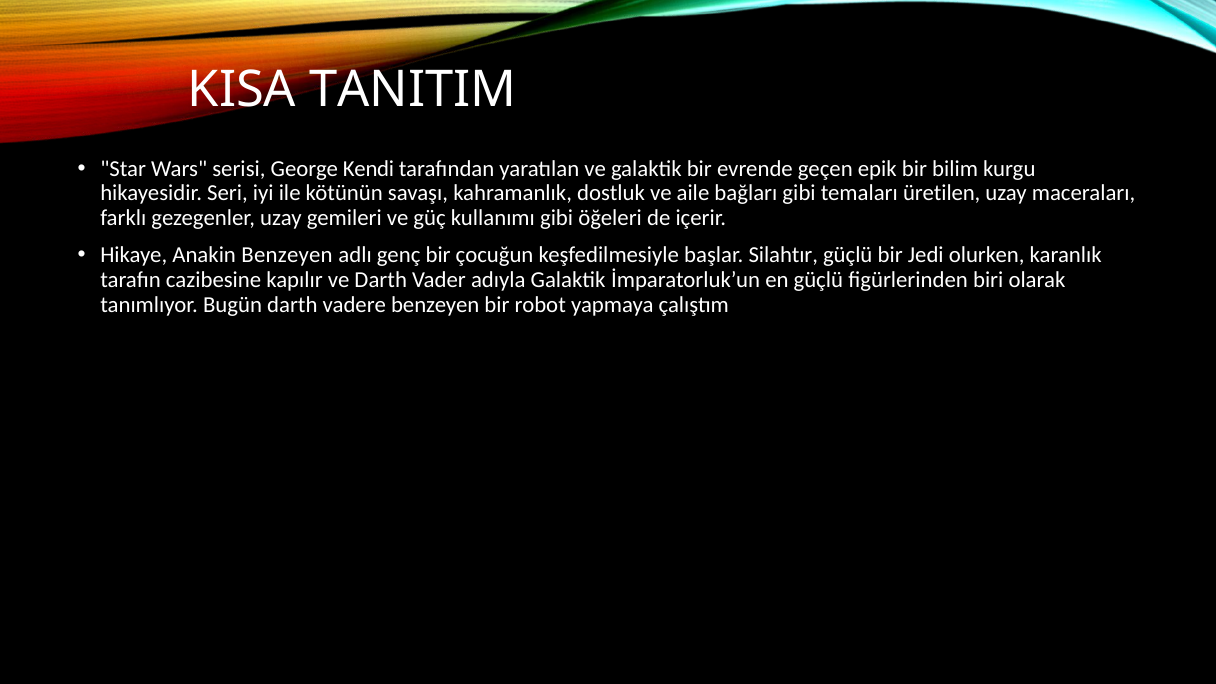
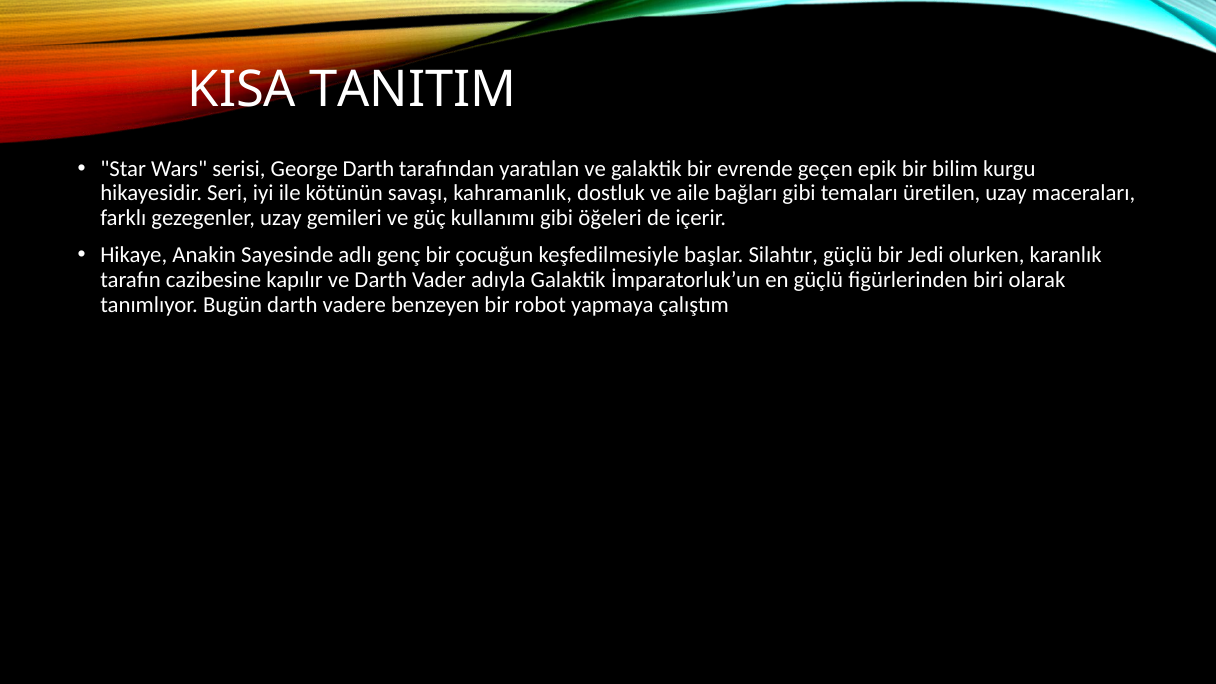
George Kendi: Kendi -> Darth
Anakin Benzeyen: Benzeyen -> Sayesinde
